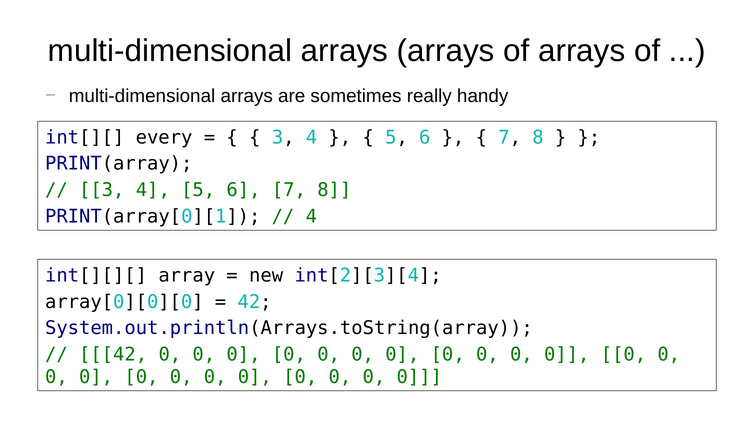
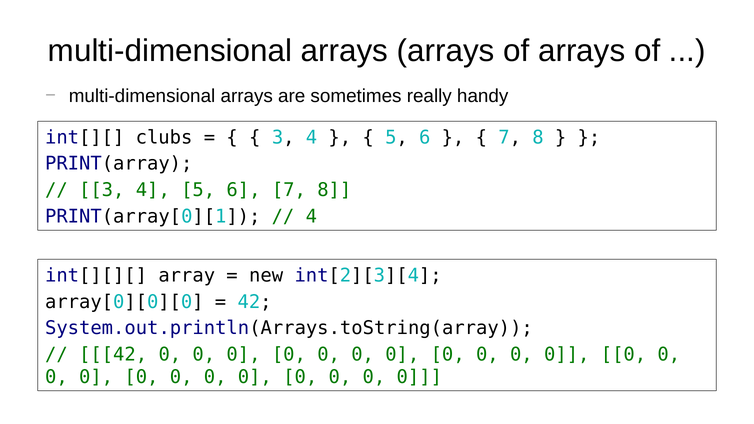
every: every -> clubs
